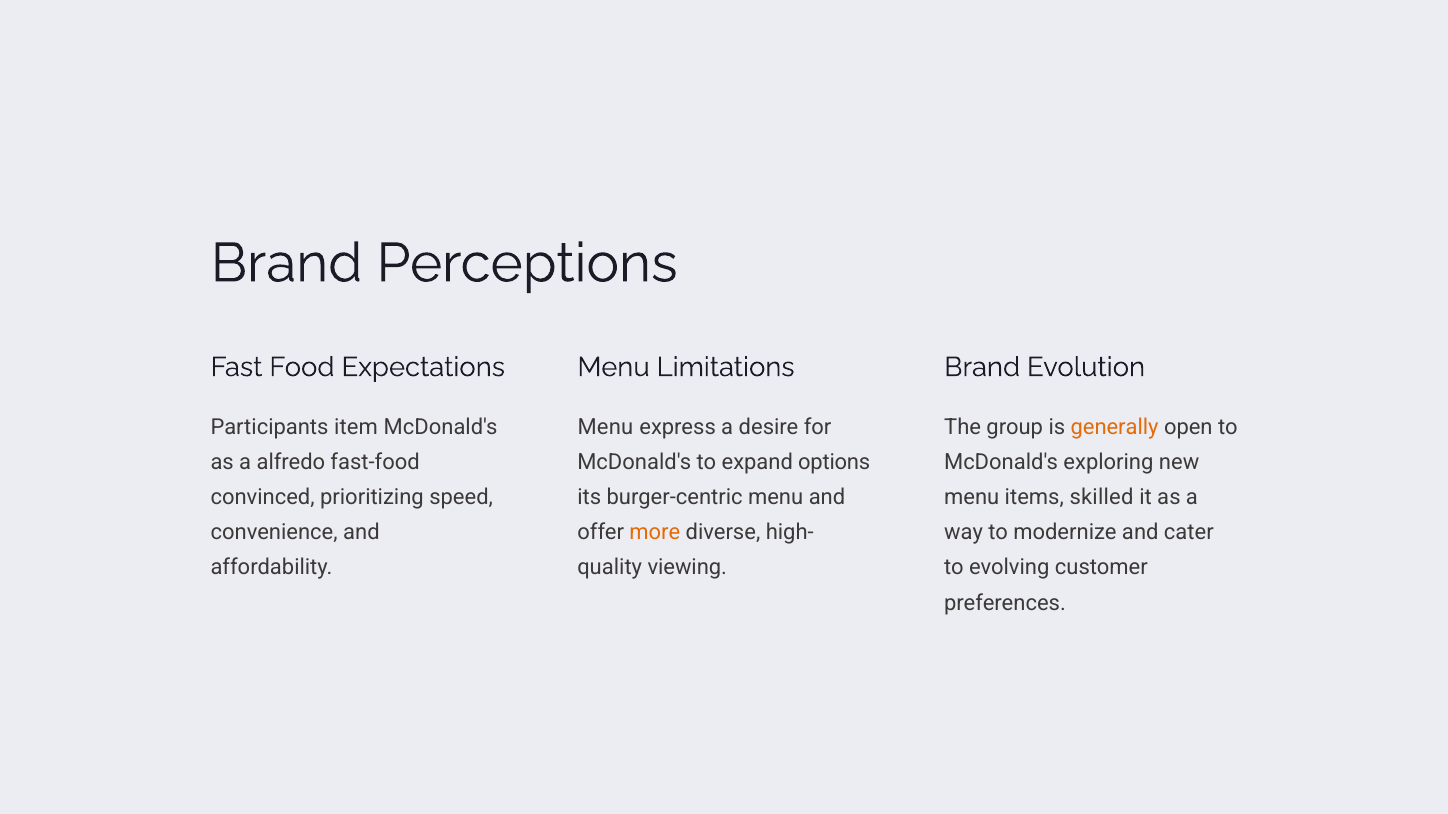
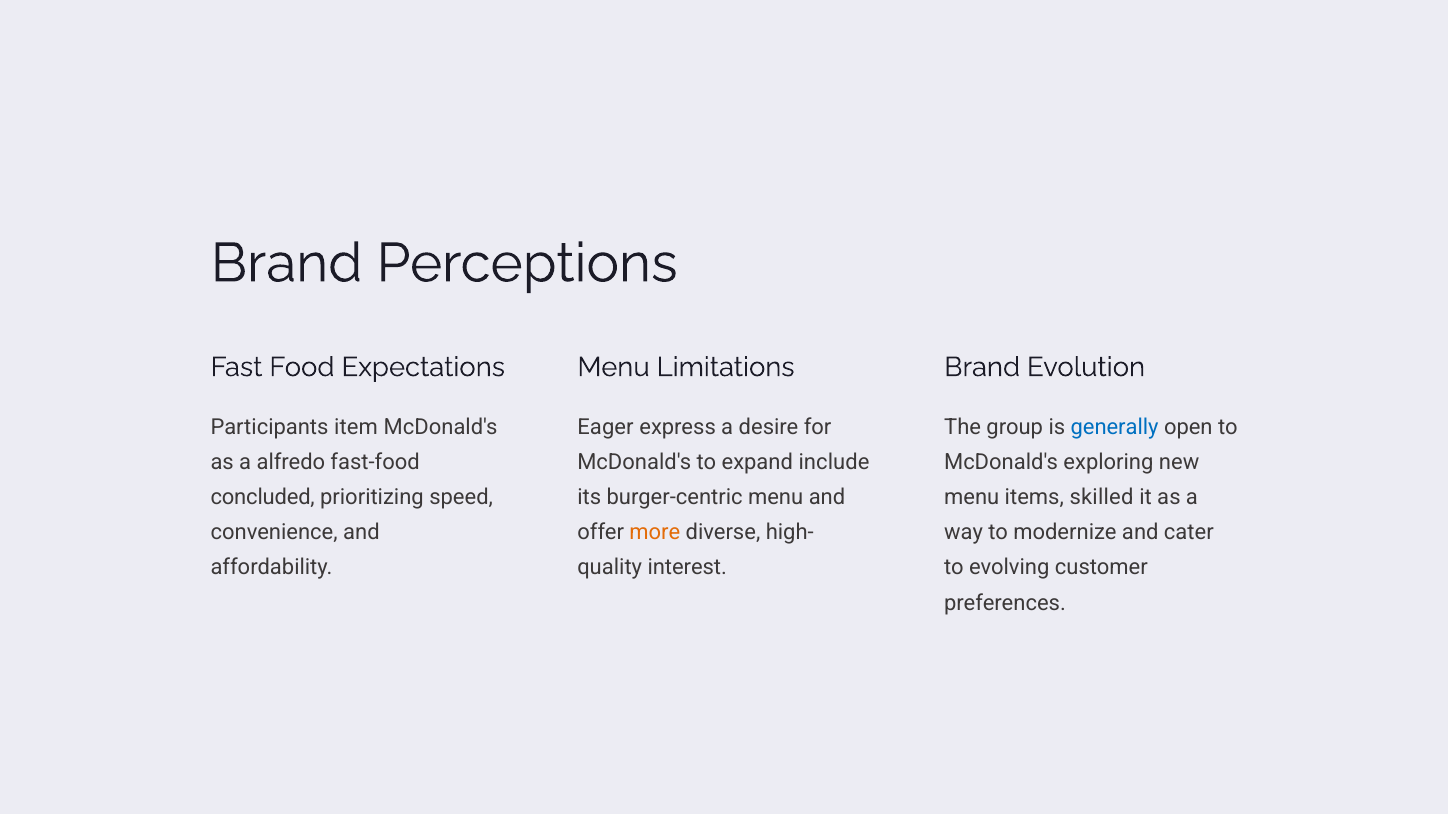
Menu at (605, 427): Menu -> Eager
generally colour: orange -> blue
options: options -> include
convinced: convinced -> concluded
viewing: viewing -> interest
